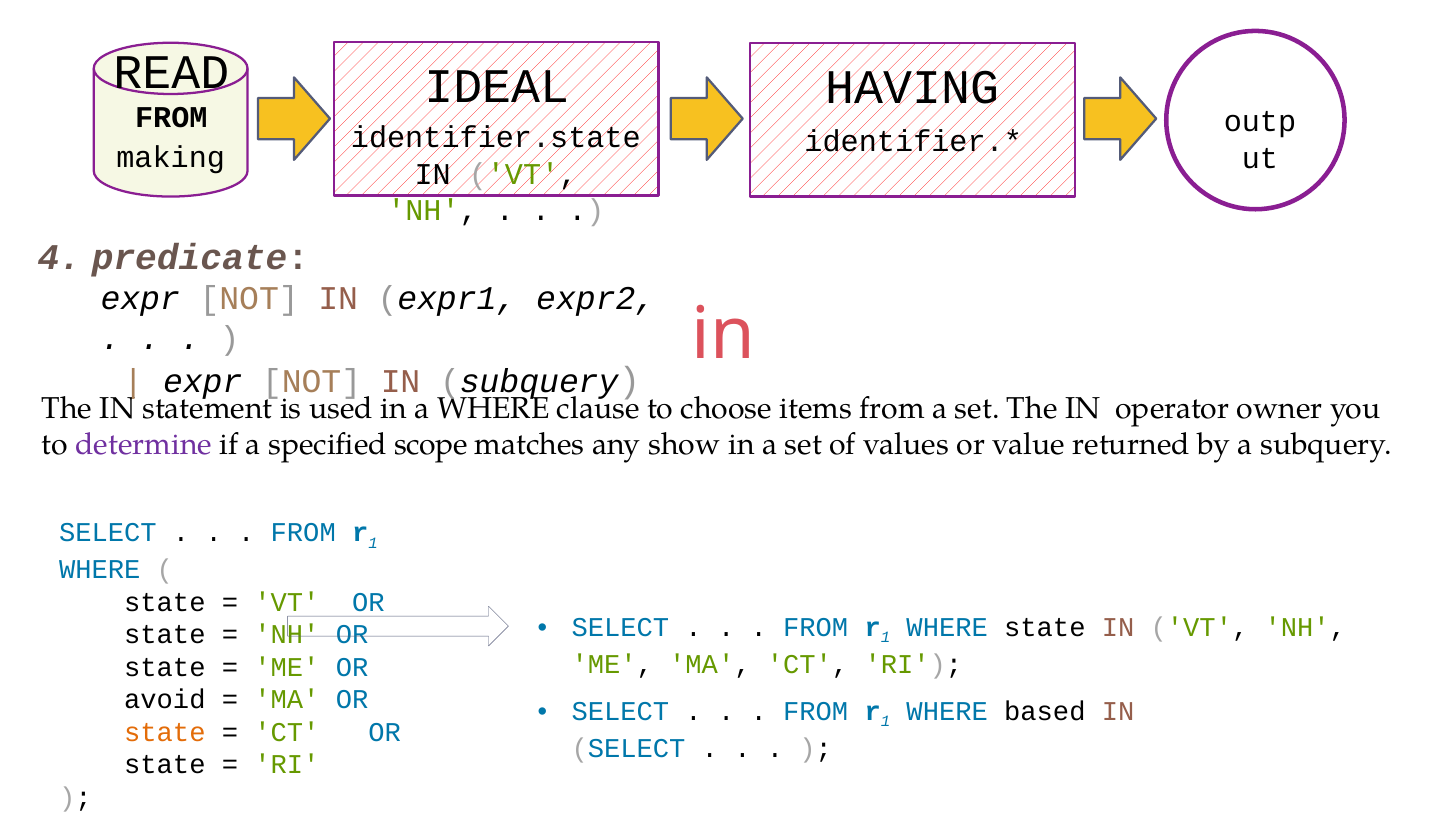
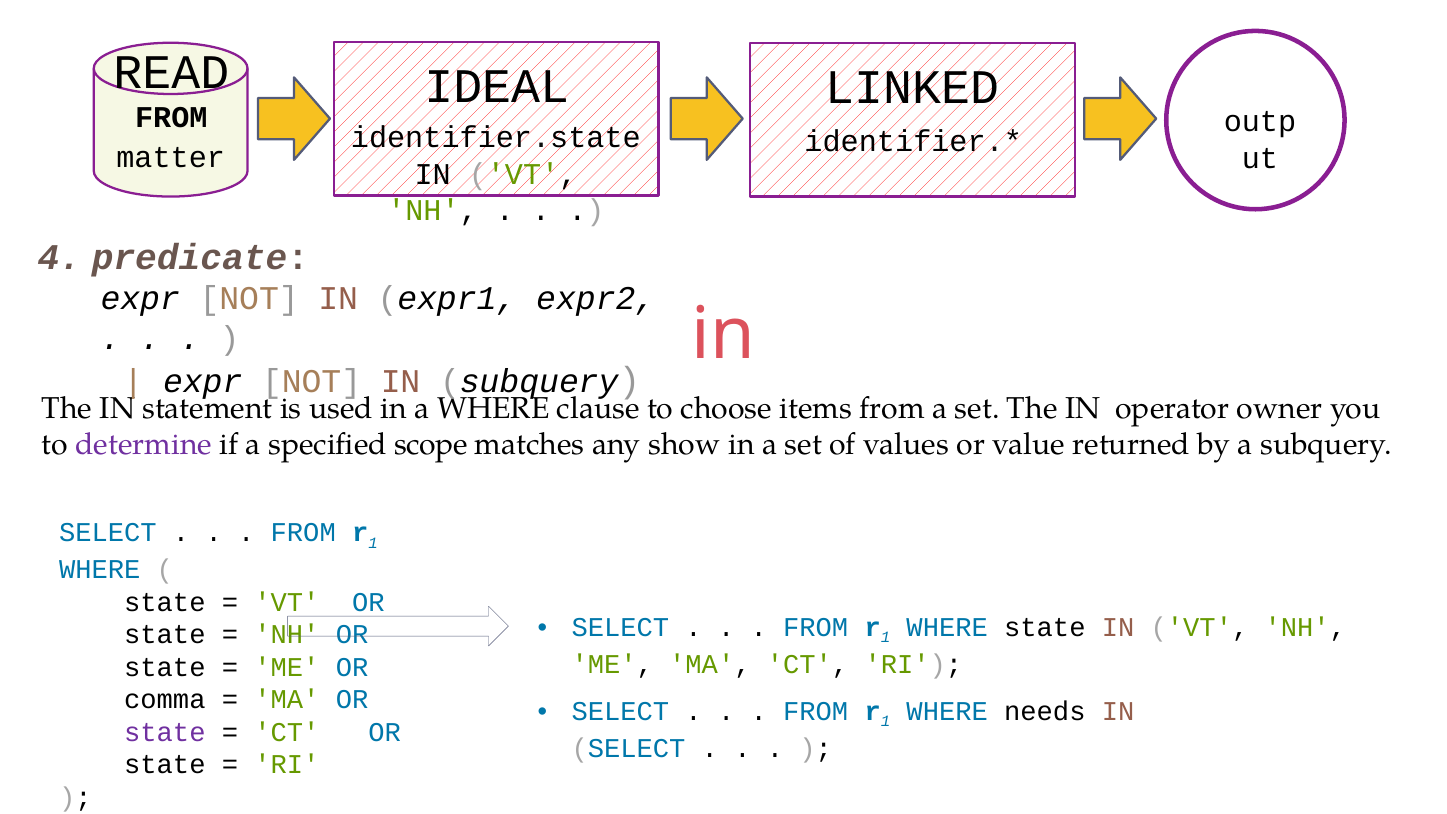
HAVING: HAVING -> LINKED
making: making -> matter
avoid: avoid -> comma
based: based -> needs
state at (165, 732) colour: orange -> purple
